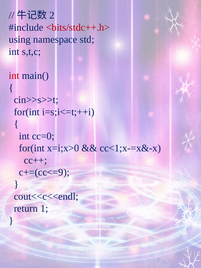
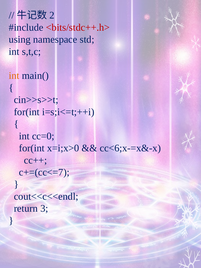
int at (14, 76) colour: red -> orange
cc<1;x-=x&-x: cc<1;x-=x&-x -> cc<6;x-=x&-x
c+=(cc<=9: c+=(cc<=9 -> c+=(cc<=7
1: 1 -> 3
